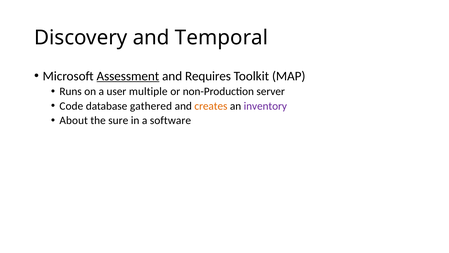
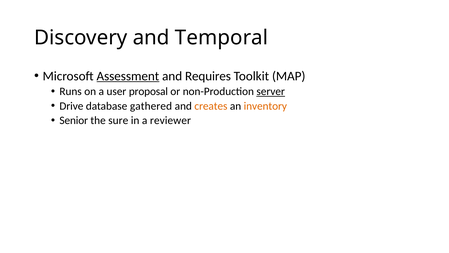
multiple: multiple -> proposal
server underline: none -> present
Code: Code -> Drive
inventory colour: purple -> orange
About: About -> Senior
software: software -> reviewer
